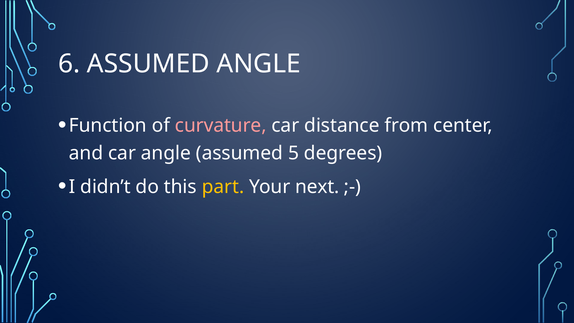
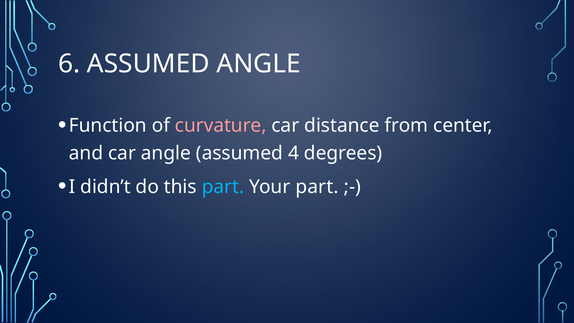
5: 5 -> 4
part at (223, 187) colour: yellow -> light blue
Your next: next -> part
